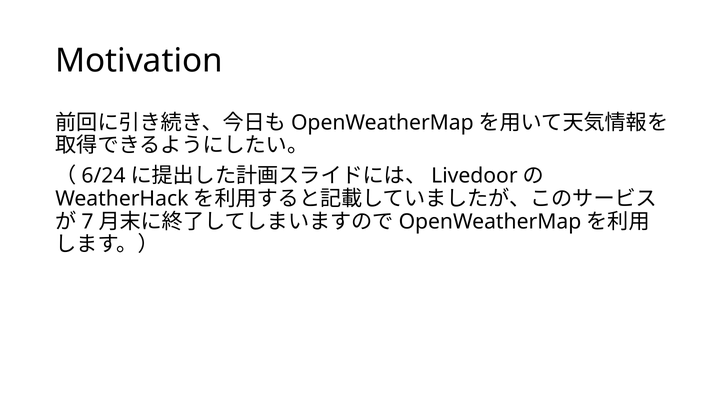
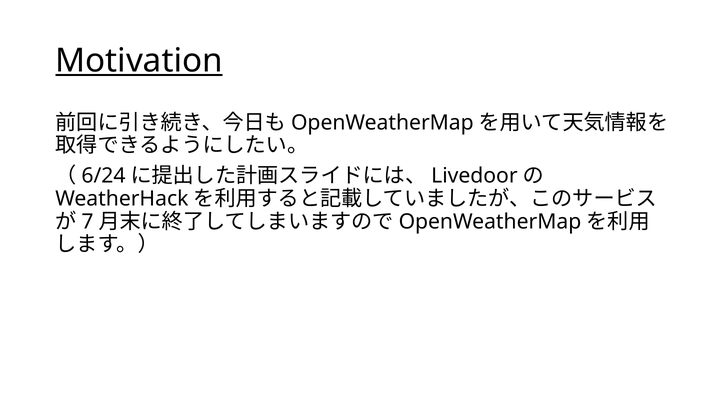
Motivation underline: none -> present
